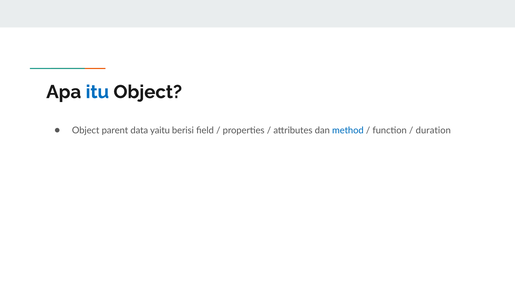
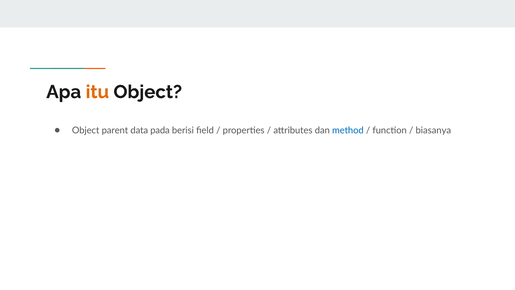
itu colour: blue -> orange
yaitu: yaitu -> pada
duration: duration -> biasanya
